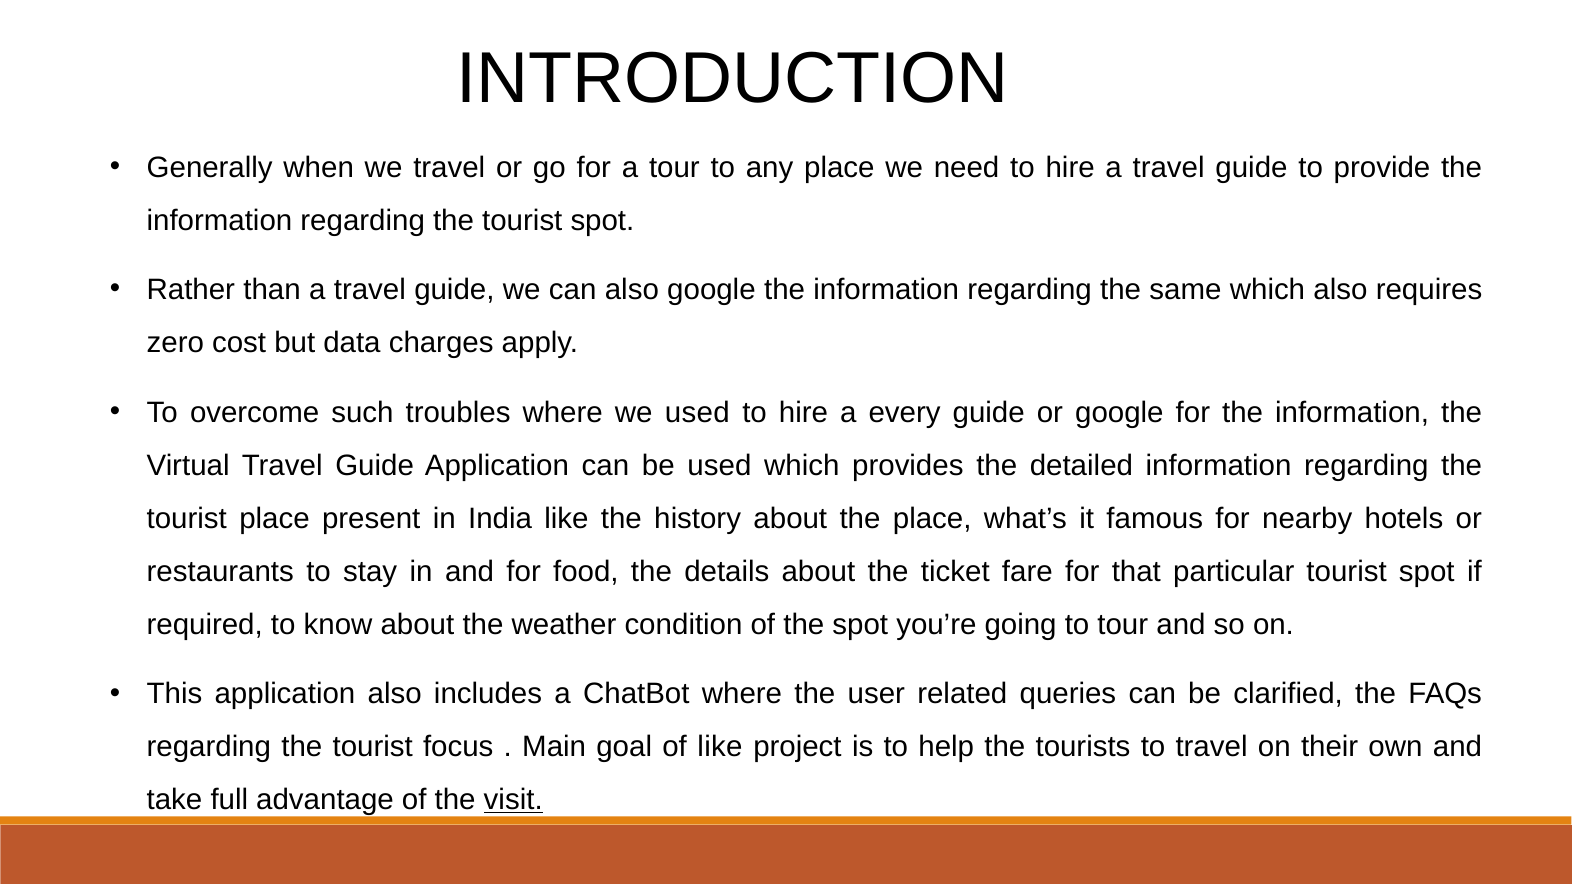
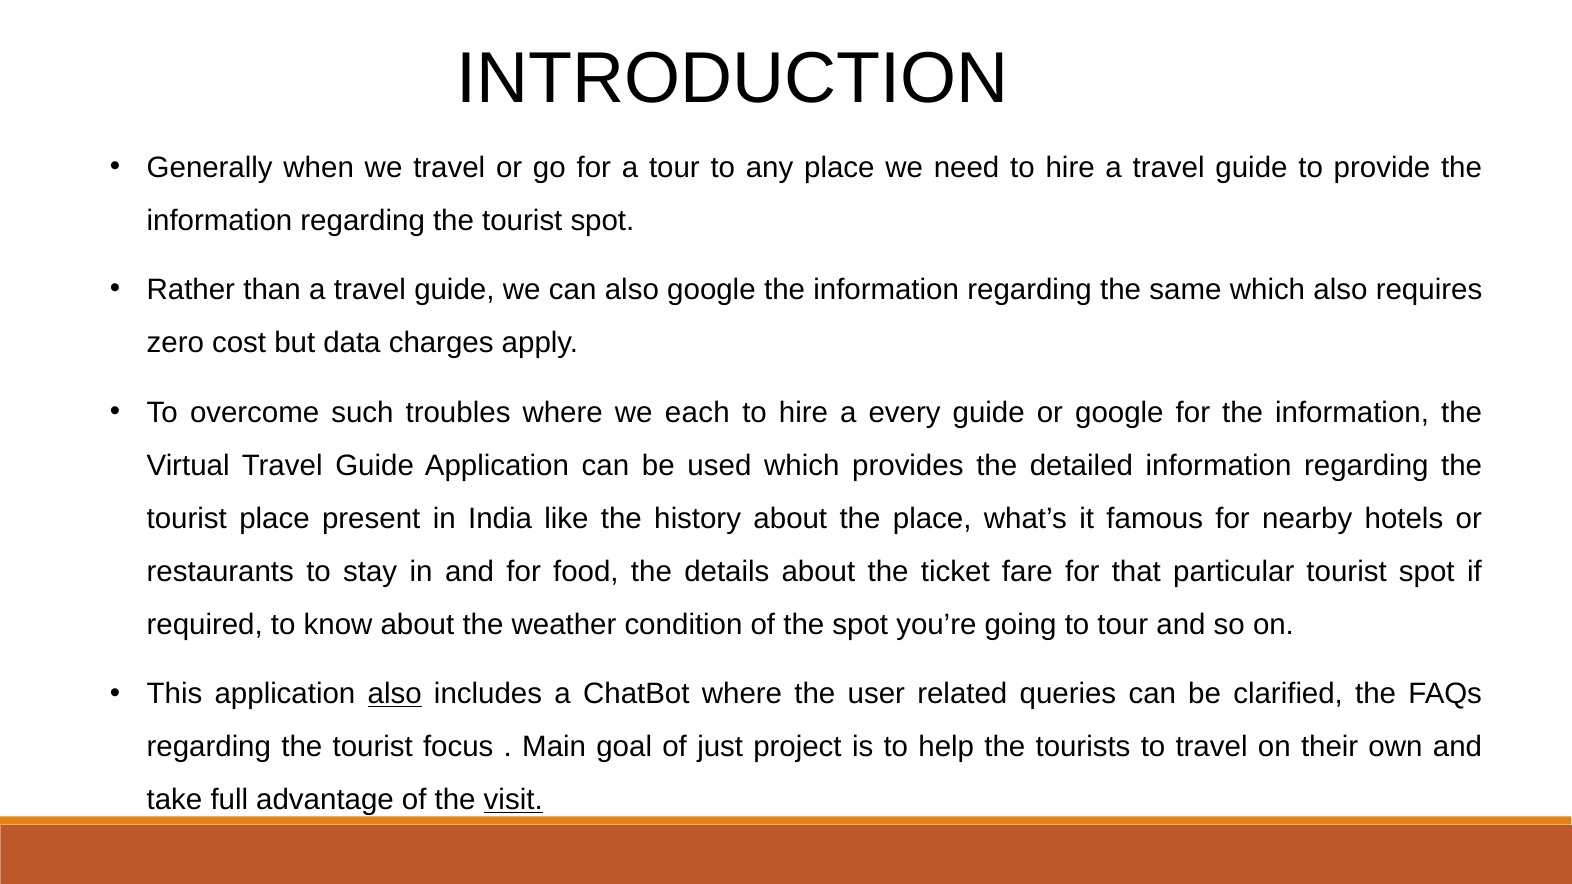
we used: used -> each
also at (395, 694) underline: none -> present
of like: like -> just
